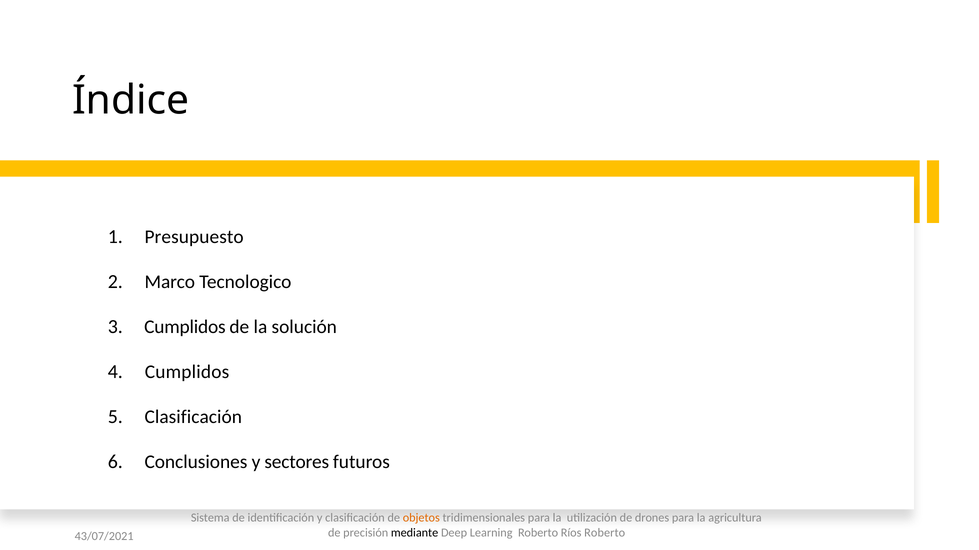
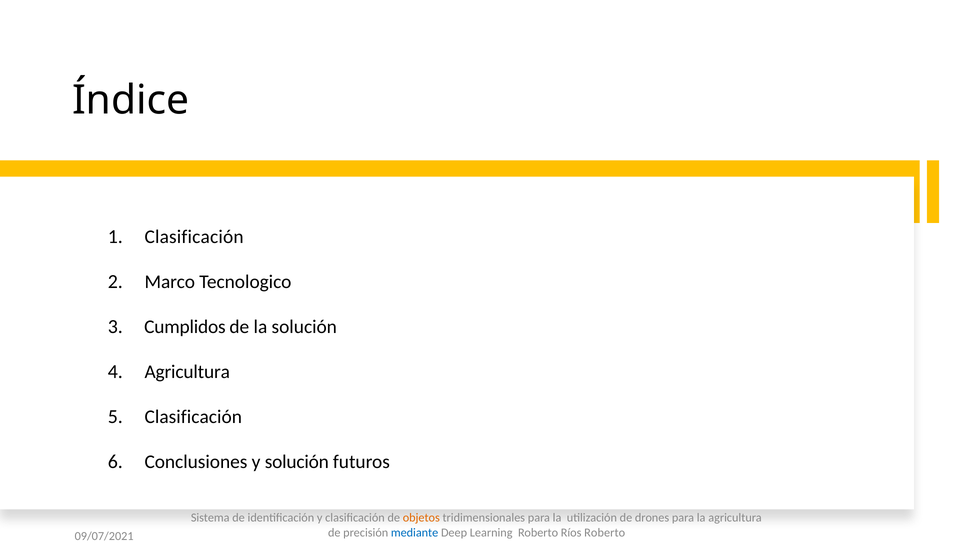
Presupuesto at (194, 237): Presupuesto -> Clasificación
Cumplidos at (187, 372): Cumplidos -> Agricultura
y sectores: sectores -> solución
mediante colour: black -> blue
43/07/2021: 43/07/2021 -> 09/07/2021
